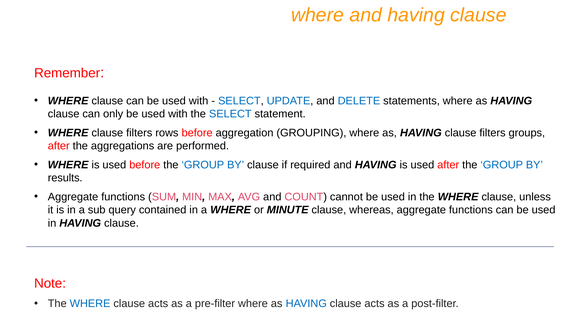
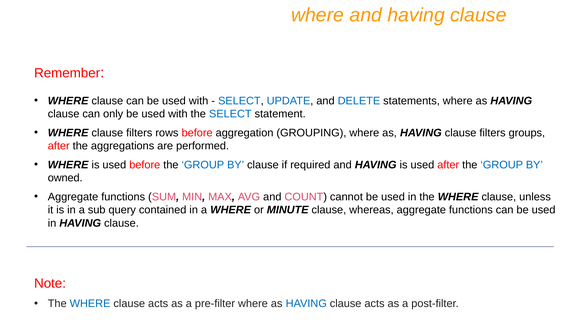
results: results -> owned
